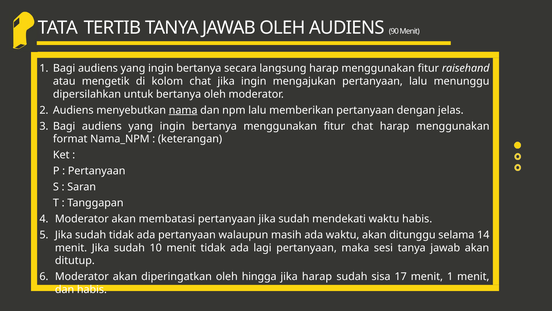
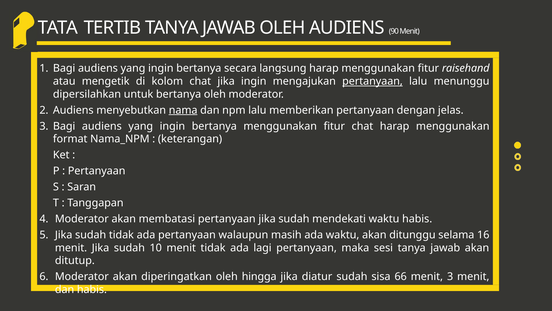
pertanyaan at (373, 81) underline: none -> present
14: 14 -> 16
jika harap: harap -> diatur
17: 17 -> 66
1 at (450, 276): 1 -> 3
